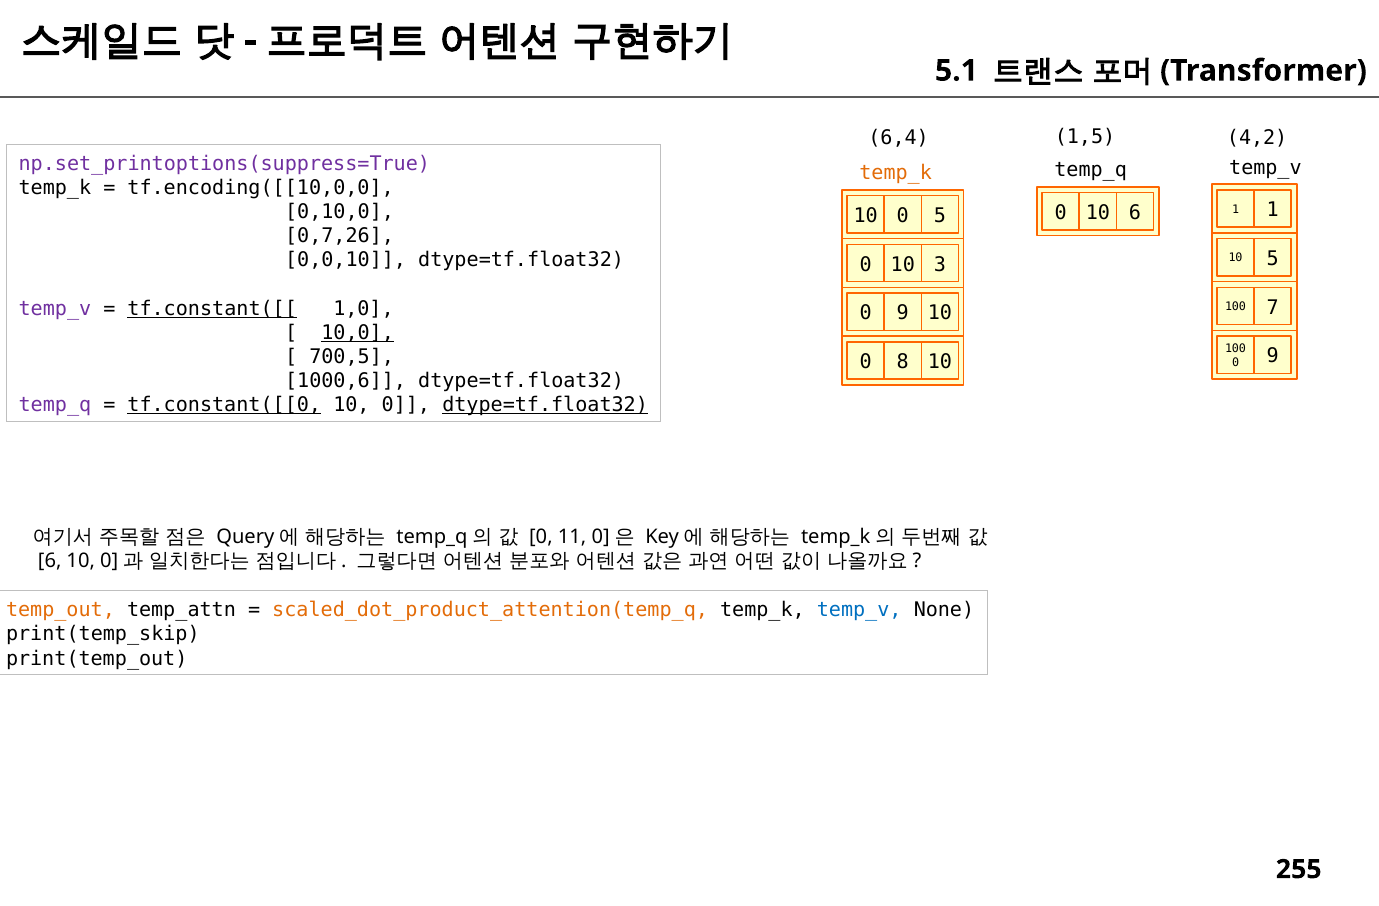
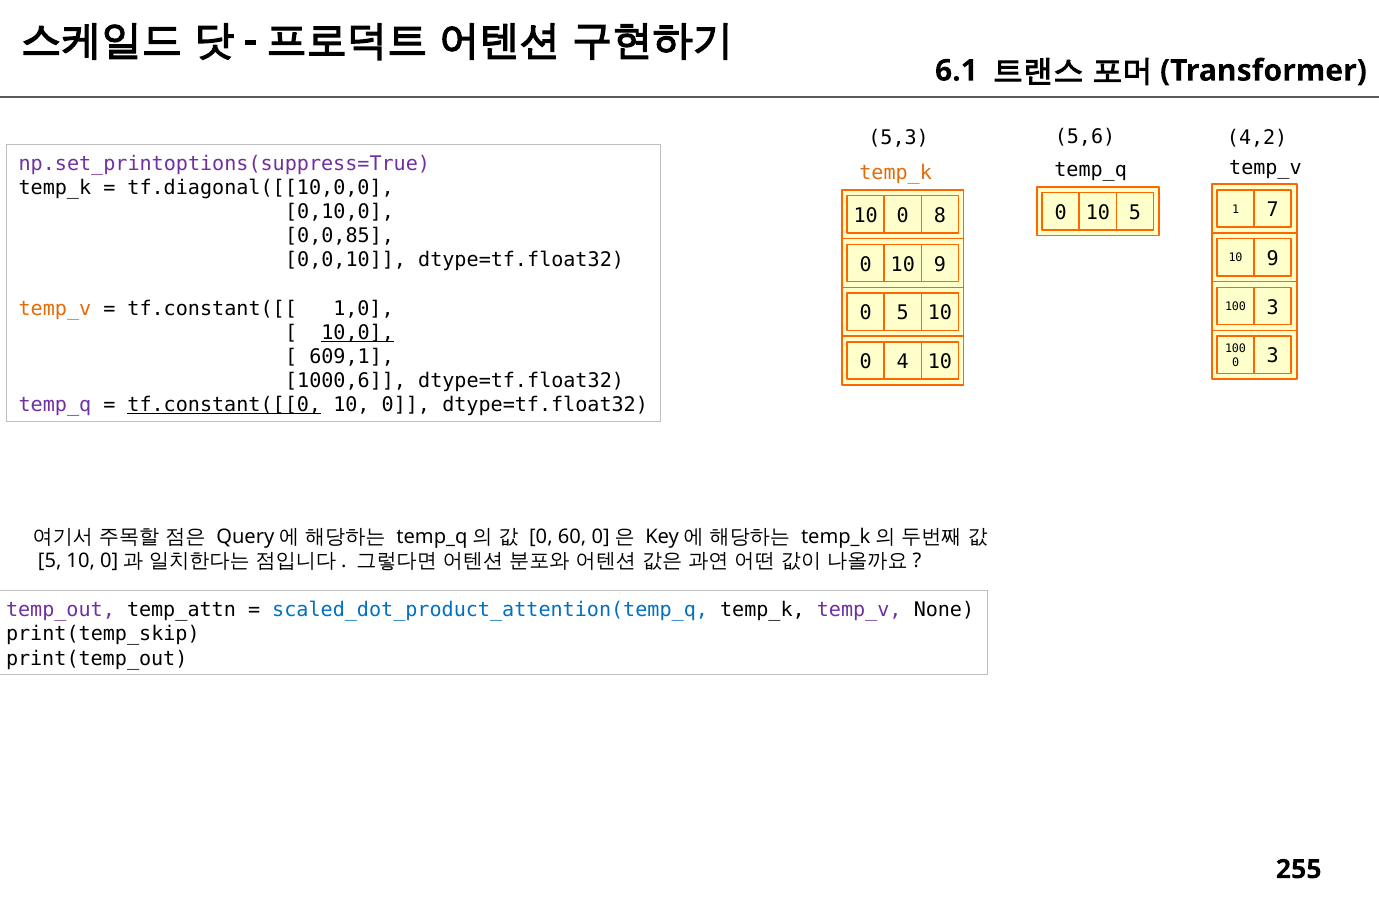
5.1: 5.1 -> 6.1
1,5: 1,5 -> 5,6
6,4: 6,4 -> 5,3
tf.encoding([[10,0,0: tf.encoding([[10,0,0 -> tf.diagonal([[10,0,0
10 6: 6 -> 5
1 1: 1 -> 7
0 5: 5 -> 8
0,7,26: 0,7,26 -> 0,0,85
5 at (1273, 259): 5 -> 9
0 10 3: 3 -> 9
temp_v at (55, 309) colour: purple -> orange
tf.constant([[ underline: present -> none
100 7: 7 -> 3
9 at (903, 313): 9 -> 5
700,5: 700,5 -> 609,1
8: 8 -> 4
9 at (1273, 356): 9 -> 3
dtype=tf.float32 at (545, 405) underline: present -> none
11: 11 -> 60
6 at (50, 561): 6 -> 5
temp_out colour: orange -> purple
scaled_dot_product_attention(temp_q colour: orange -> blue
temp_v at (859, 610) colour: blue -> purple
